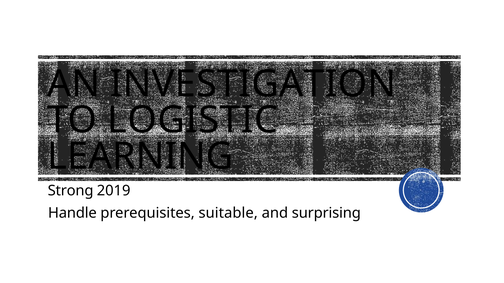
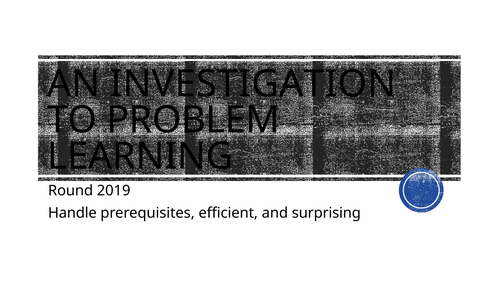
LOGISTIC: LOGISTIC -> PROBLEM
Strong: Strong -> Round
suitable: suitable -> efficient
